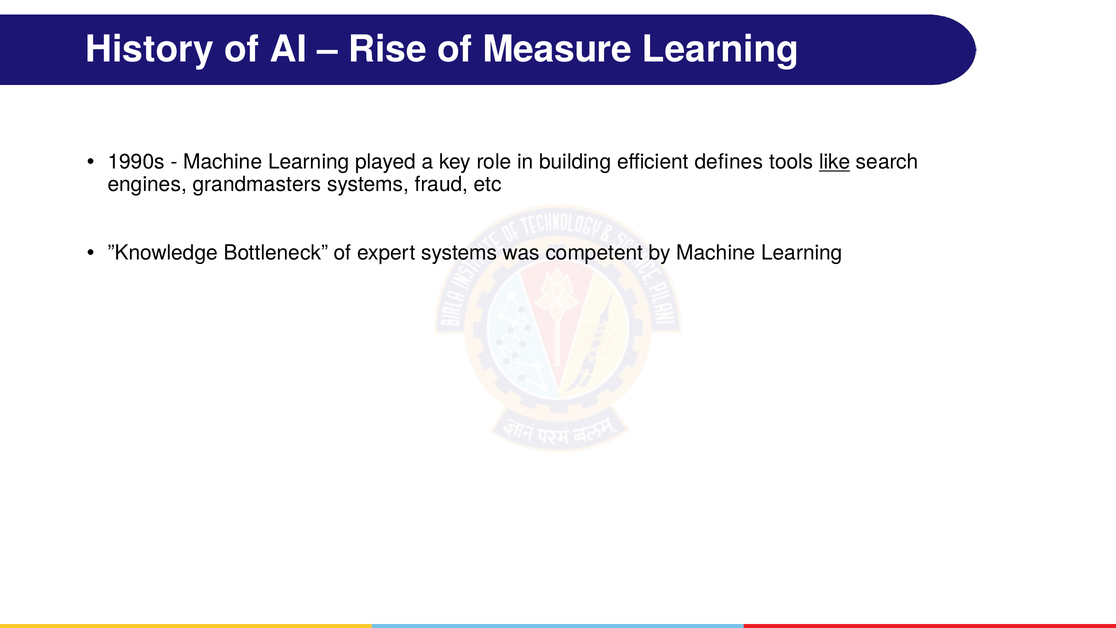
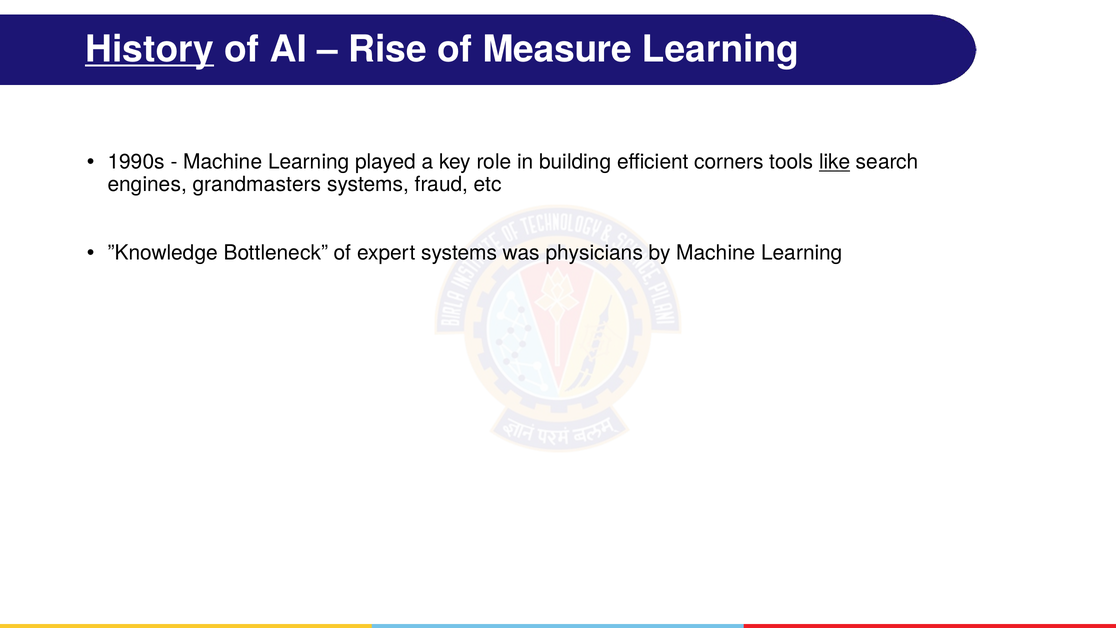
History underline: none -> present
defines: defines -> corners
competent: competent -> physicians
